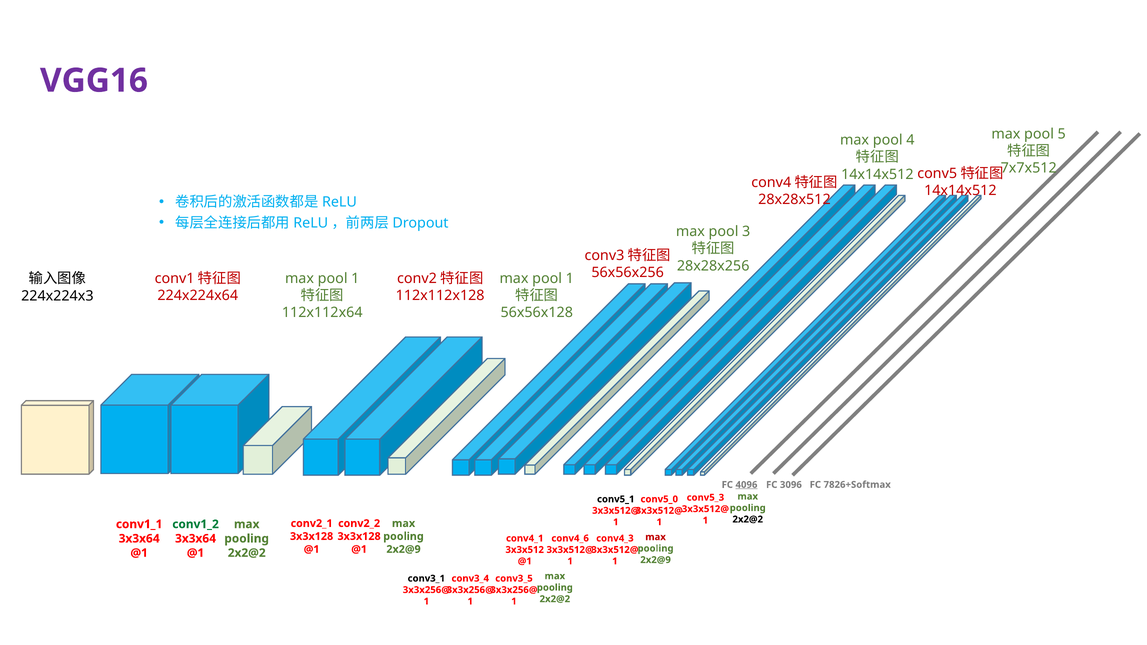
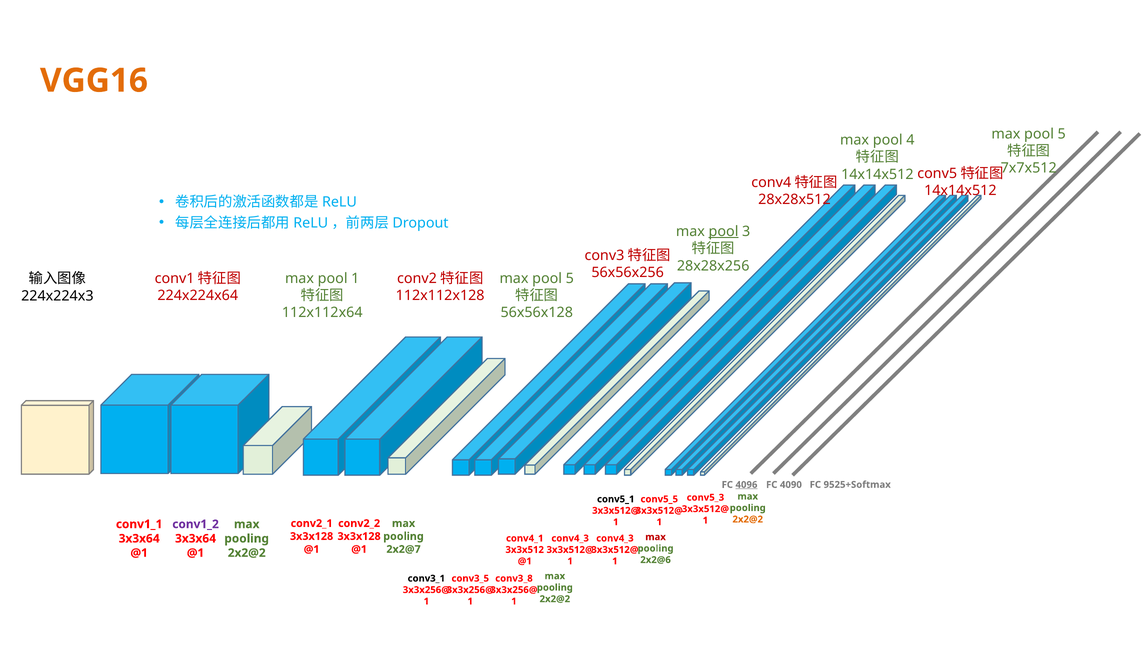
VGG16 colour: purple -> orange
pool at (724, 232) underline: none -> present
1 at (570, 278): 1 -> 5
3096: 3096 -> 4090
7826+Softmax: 7826+Softmax -> 9525+Softmax
conv5_0: conv5_0 -> conv5_5
2x2@2 at (748, 519) colour: black -> orange
conv1_2 colour: green -> purple
conv4_6 at (570, 538): conv4_6 -> conv4_3
2x2@9 at (404, 549): 2x2@9 -> 2x2@7
2x2@9 at (656, 560): 2x2@9 -> 2x2@6
conv3_4: conv3_4 -> conv3_5
conv3_5: conv3_5 -> conv3_8
